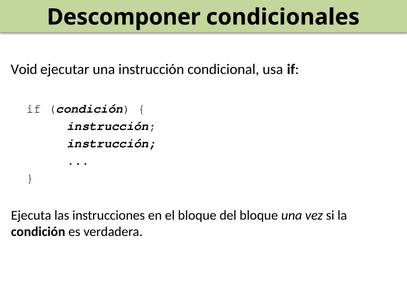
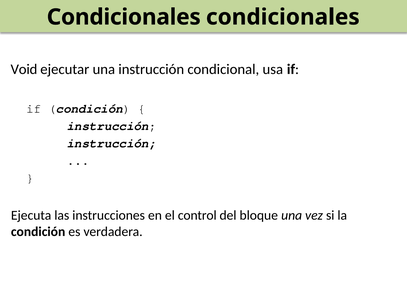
Descomponer at (124, 17): Descomponer -> Condicionales
el bloque: bloque -> control
